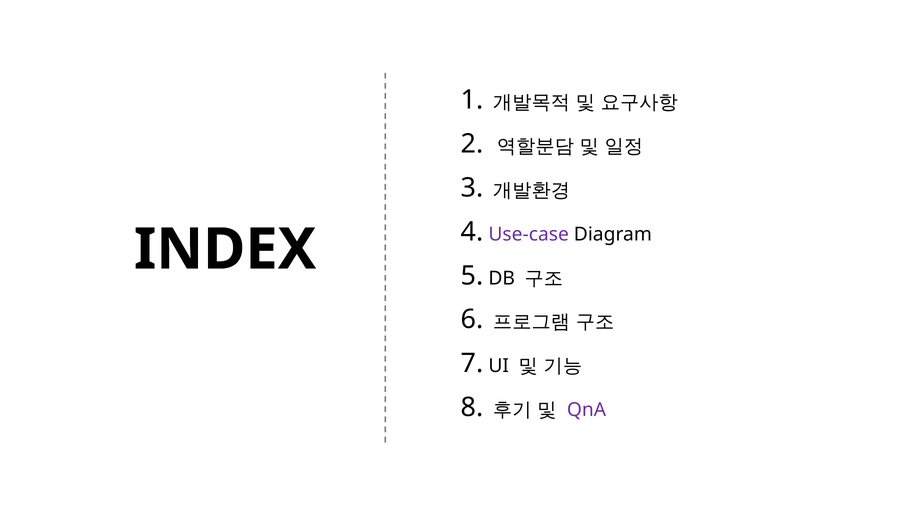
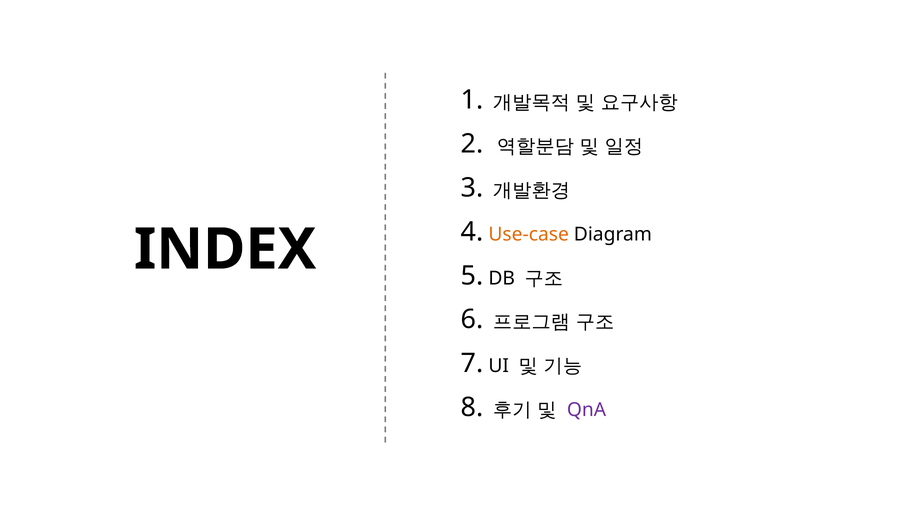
Use-case colour: purple -> orange
